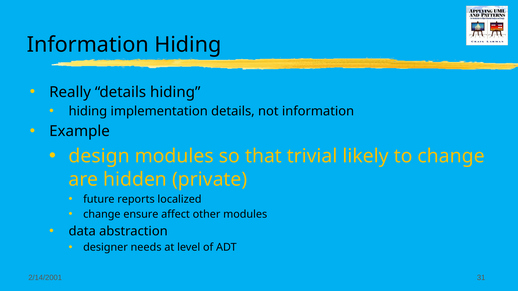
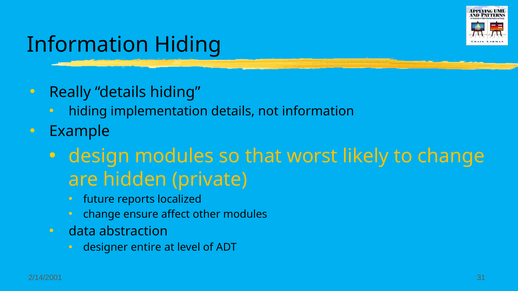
trivial: trivial -> worst
needs: needs -> entire
